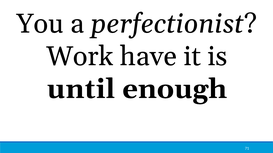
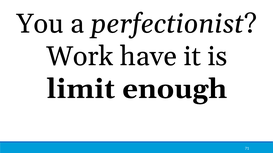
until: until -> limit
